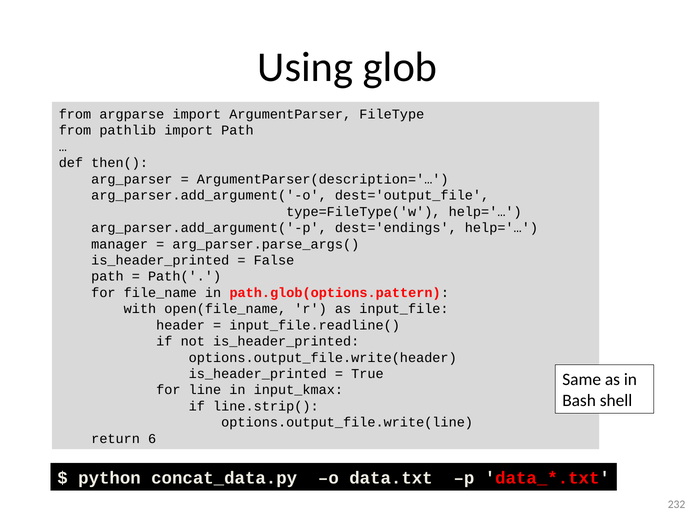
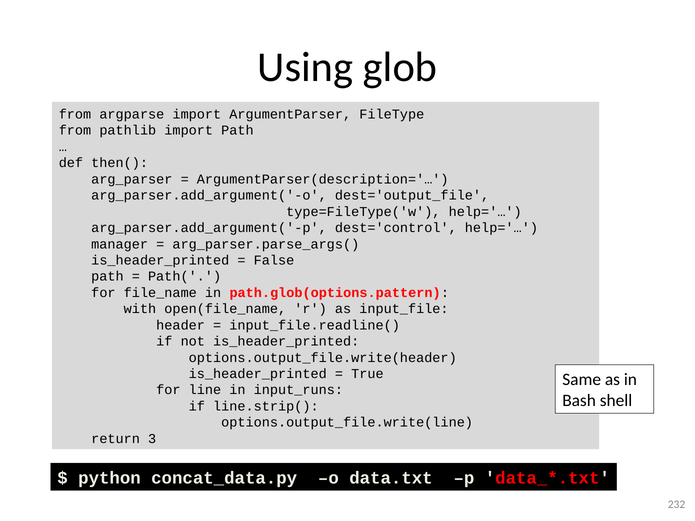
dest='endings: dest='endings -> dest='control
input_kmax: input_kmax -> input_runs
6: 6 -> 3
